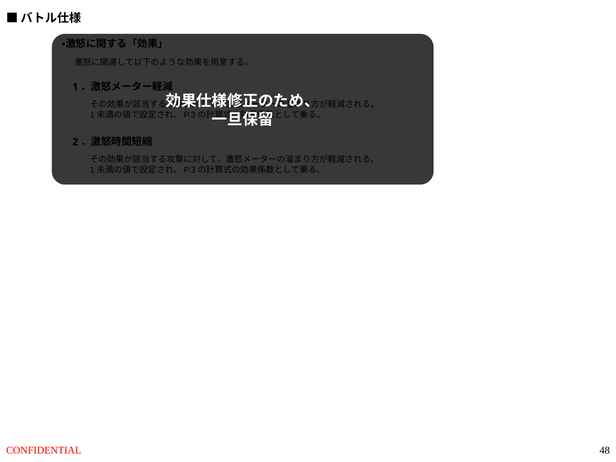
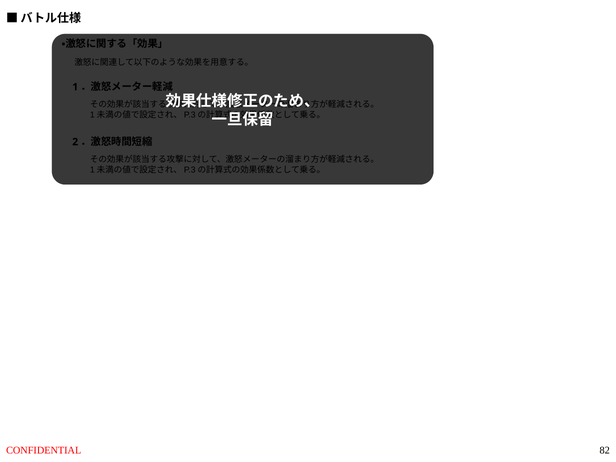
48: 48 -> 82
